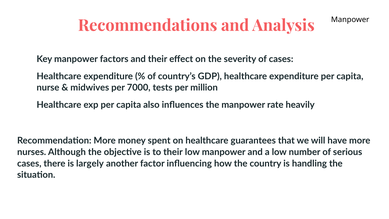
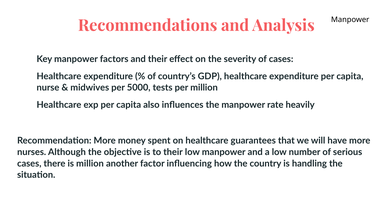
7000: 7000 -> 5000
is largely: largely -> million
